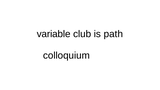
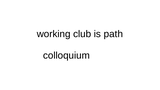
variable: variable -> working
